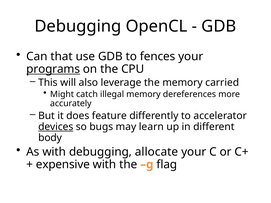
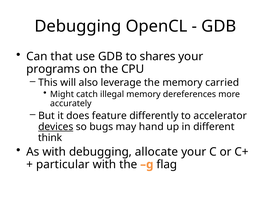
fences: fences -> shares
programs underline: present -> none
learn: learn -> hand
body: body -> think
expensive: expensive -> particular
